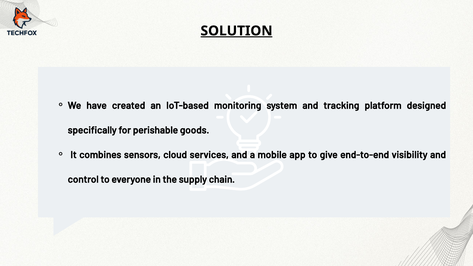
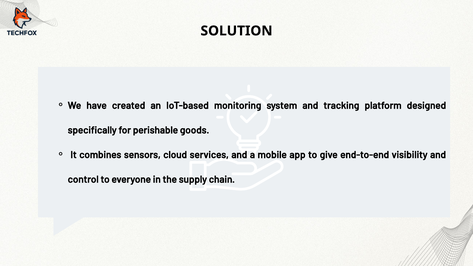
SOLUTION underline: present -> none
